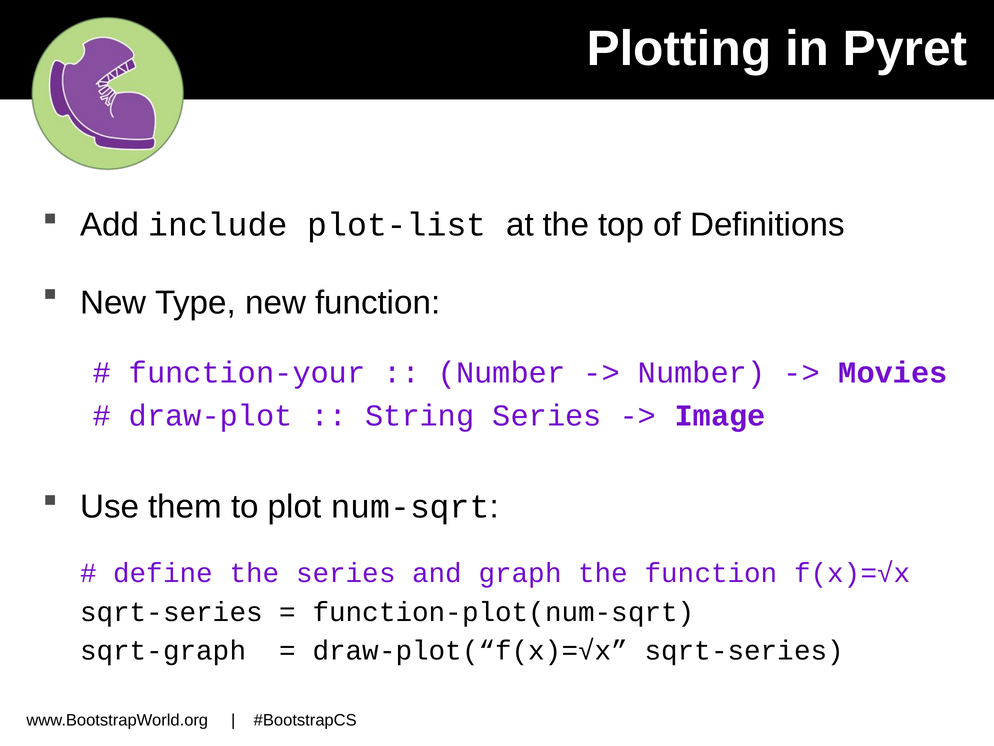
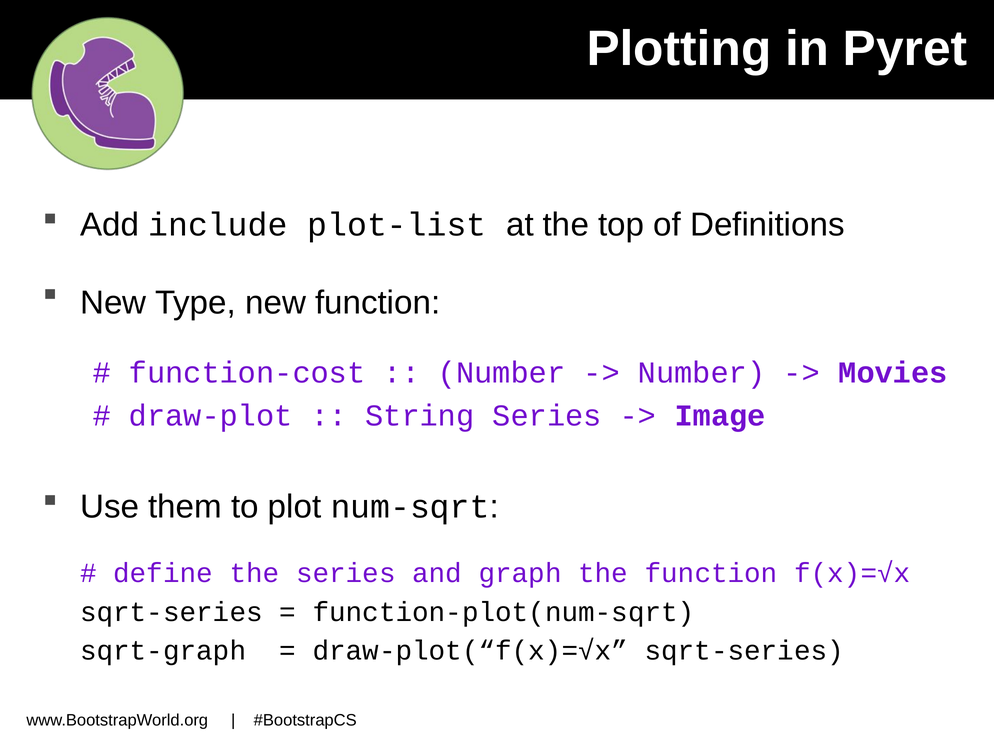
function-your: function-your -> function-cost
